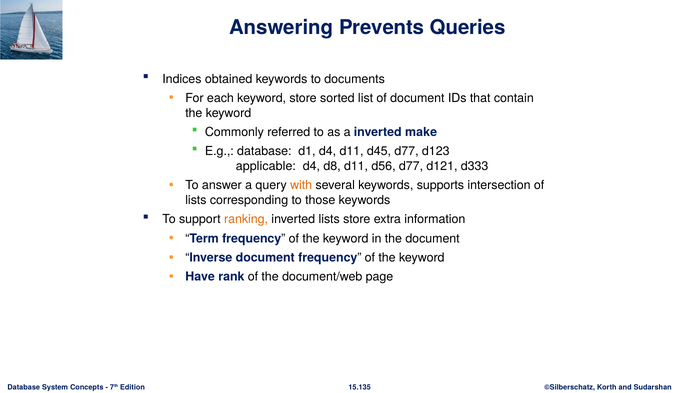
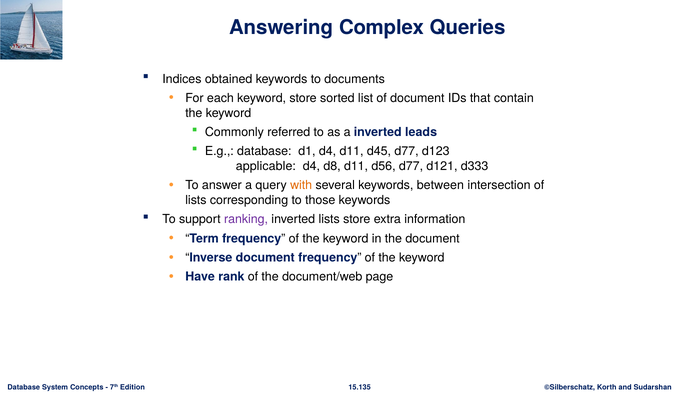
Prevents: Prevents -> Complex
make: make -> leads
supports: supports -> between
ranking colour: orange -> purple
